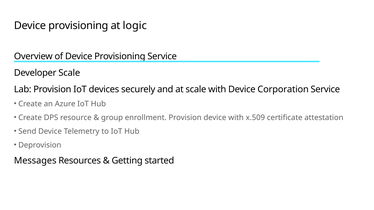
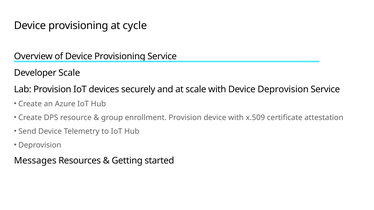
logic: logic -> cycle
Device Corporation: Corporation -> Deprovision
